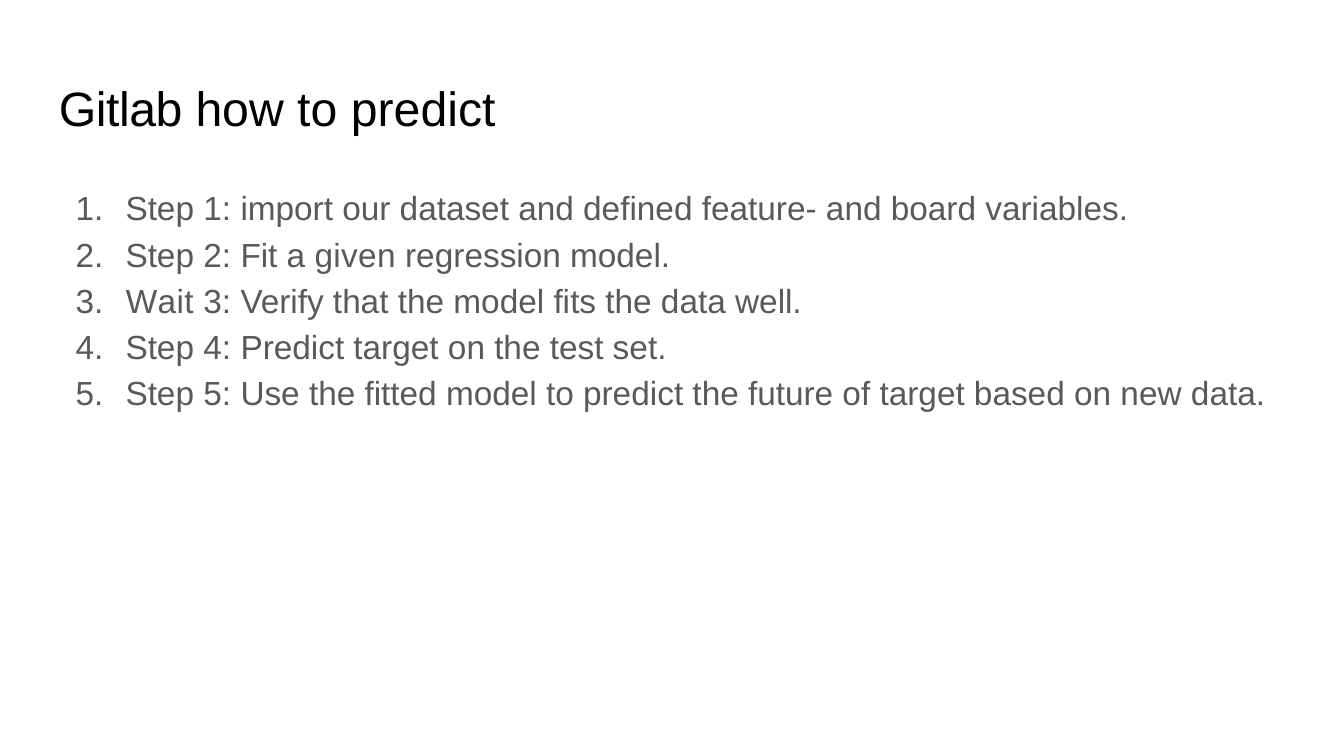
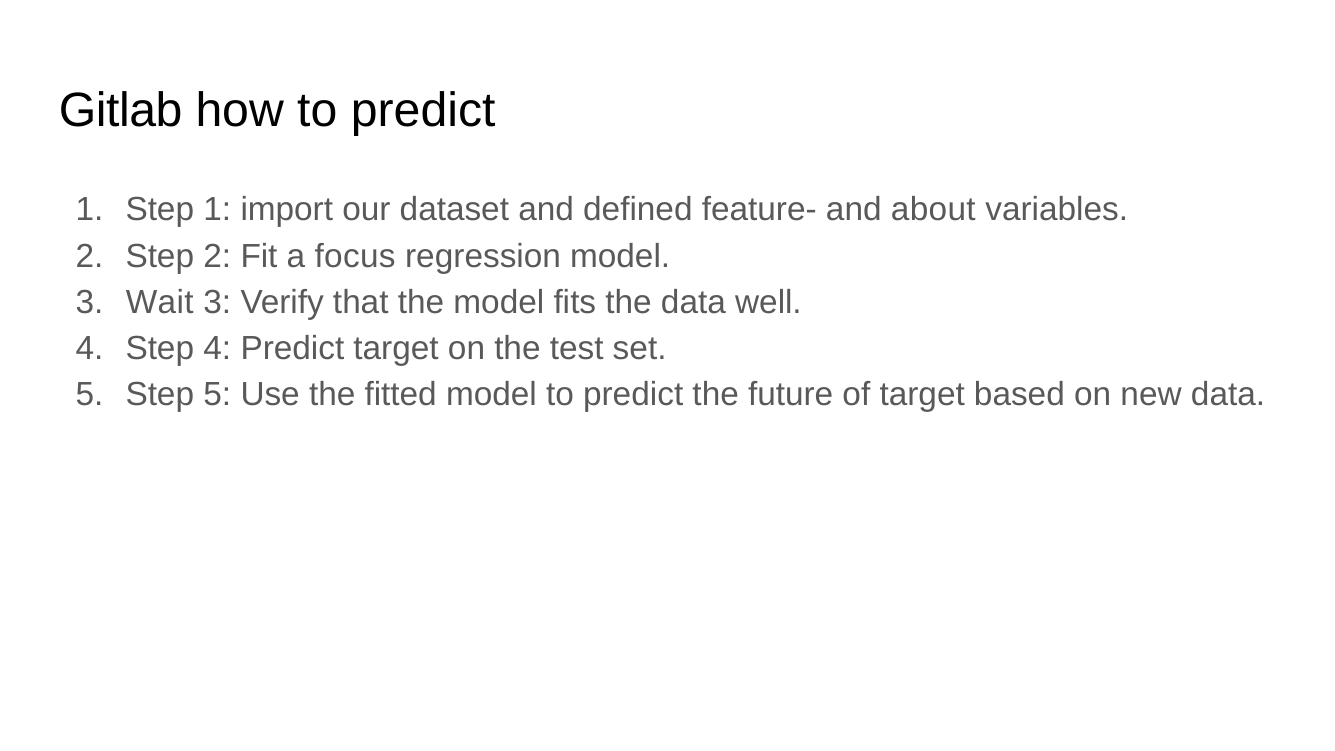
board: board -> about
given: given -> focus
